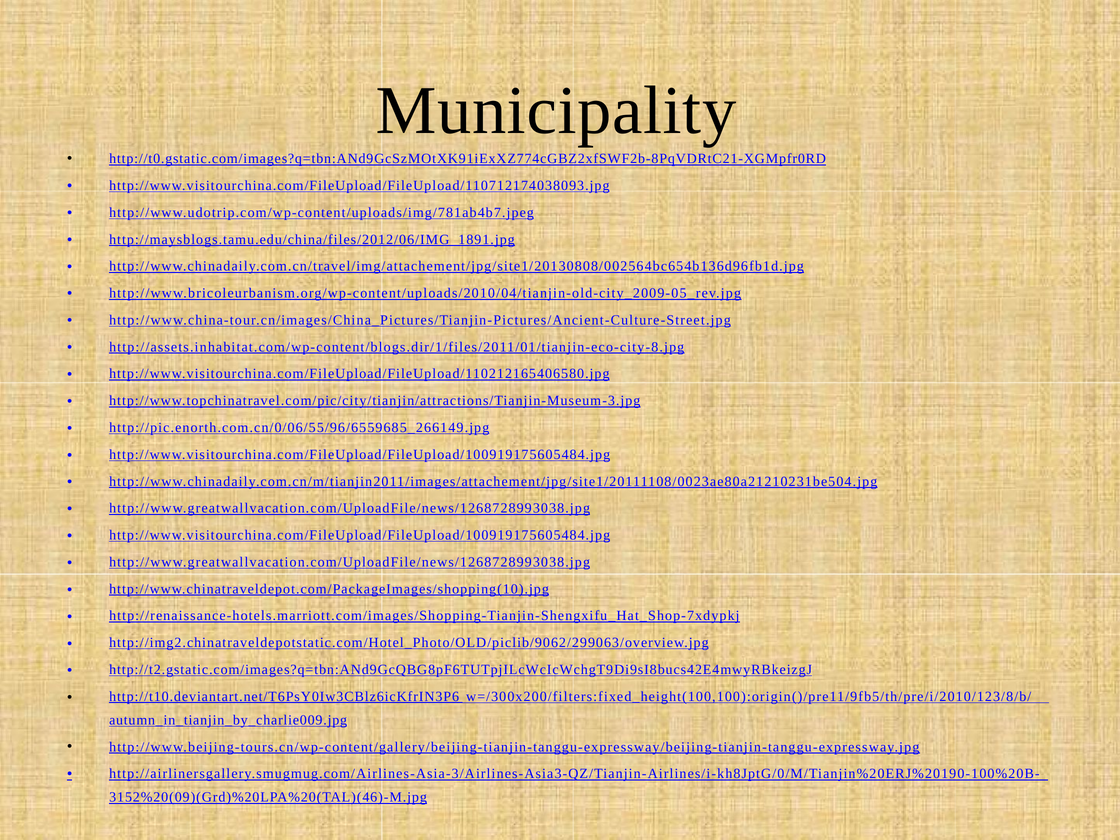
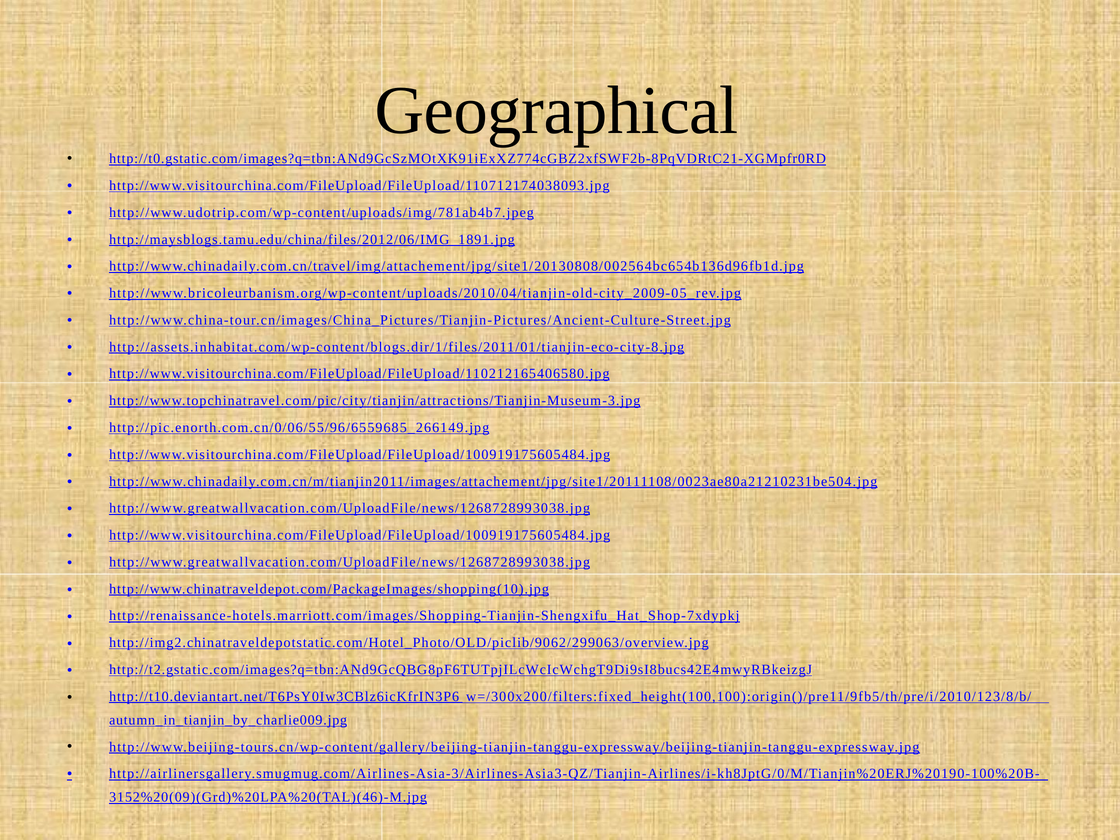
Municipality: Municipality -> Geographical
